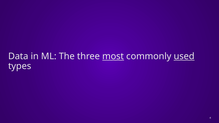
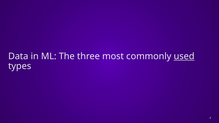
most underline: present -> none
